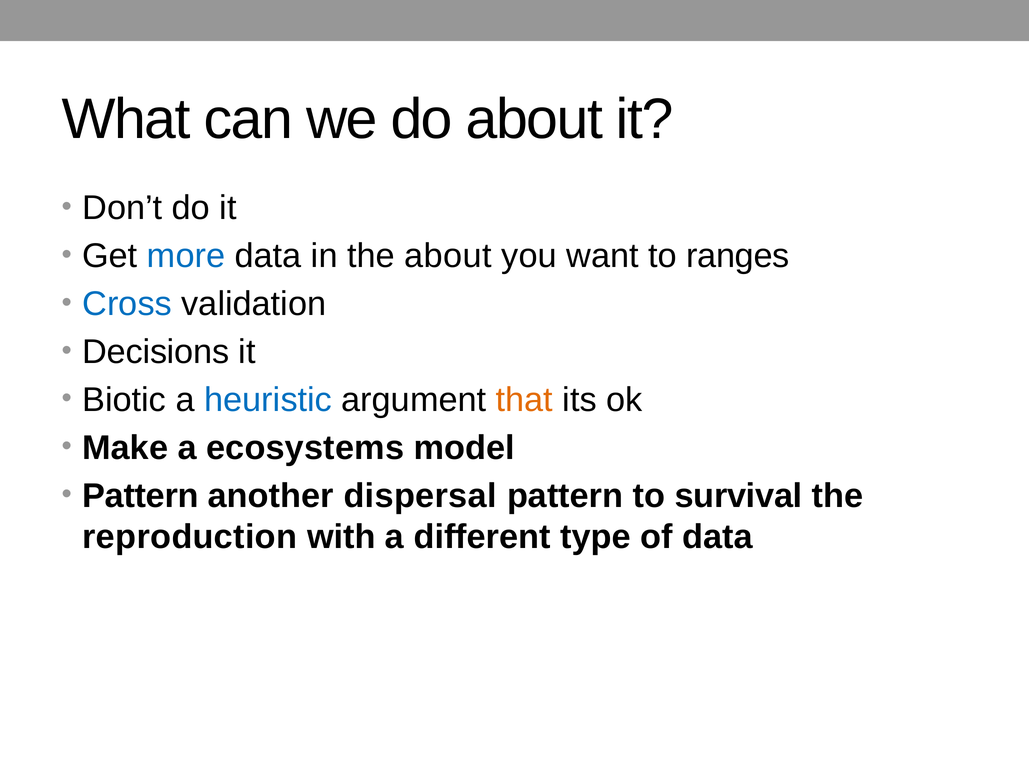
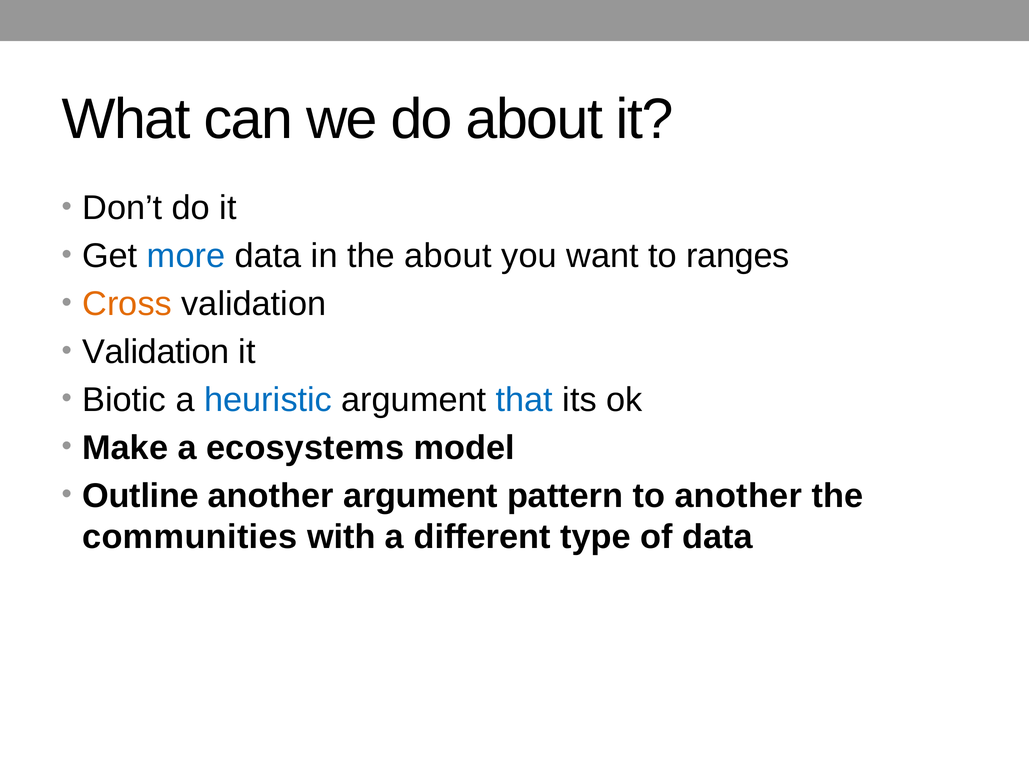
Cross colour: blue -> orange
Decisions at (156, 352): Decisions -> Validation
that colour: orange -> blue
Pattern at (141, 496): Pattern -> Outline
another dispersal: dispersal -> argument
to survival: survival -> another
reproduction: reproduction -> communities
